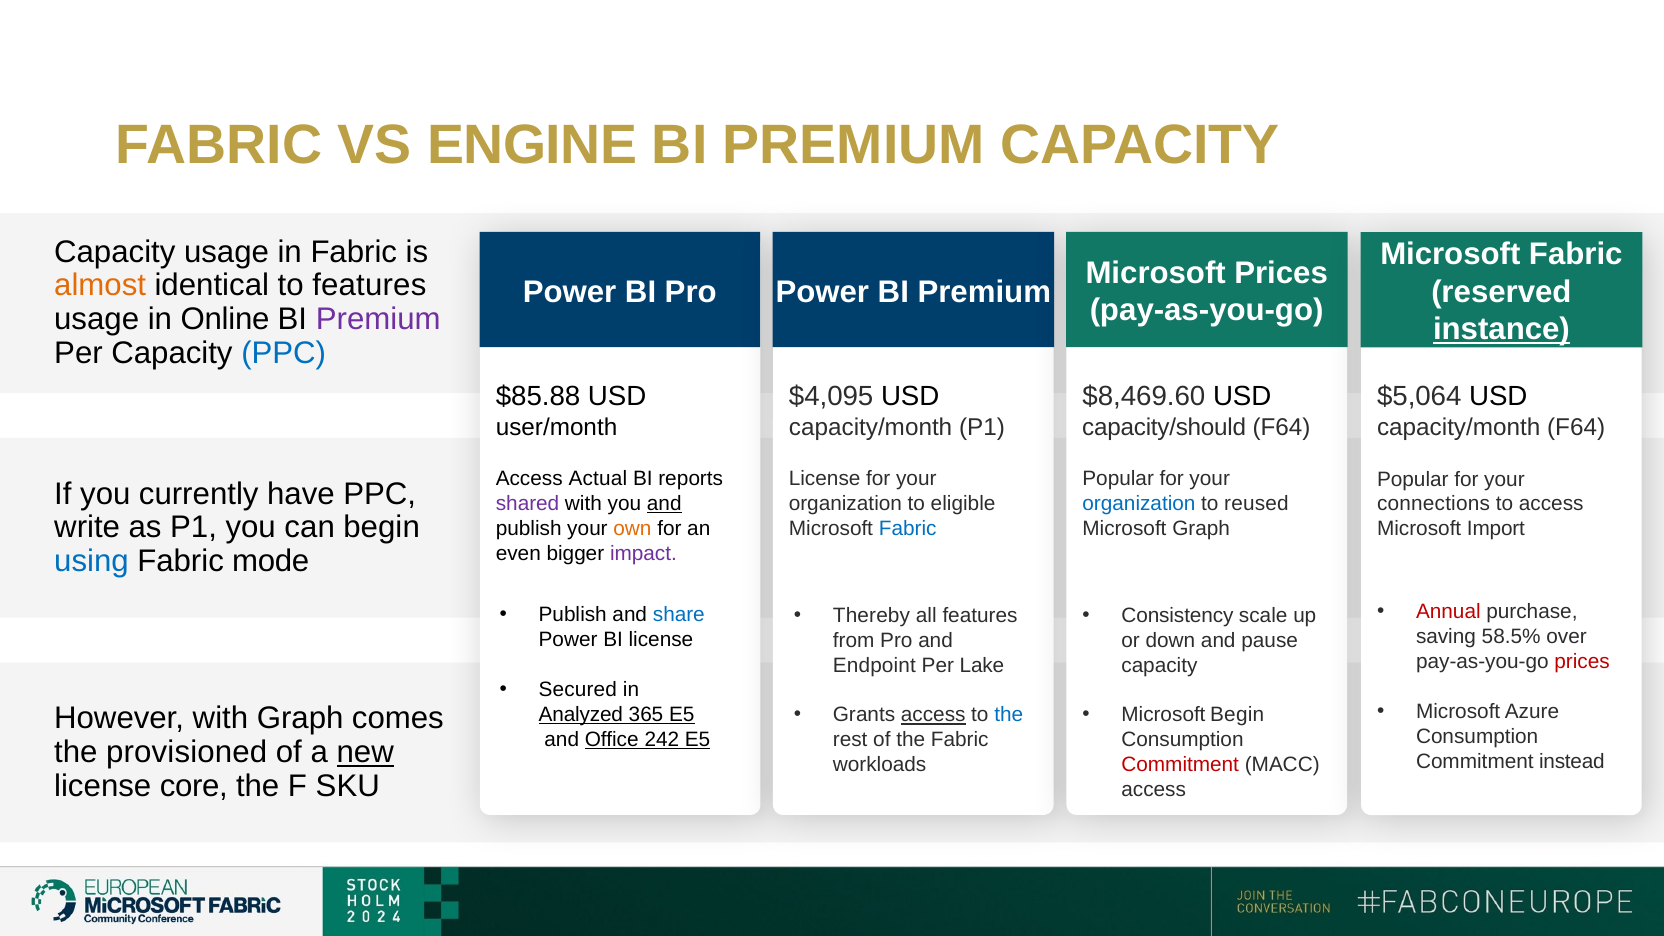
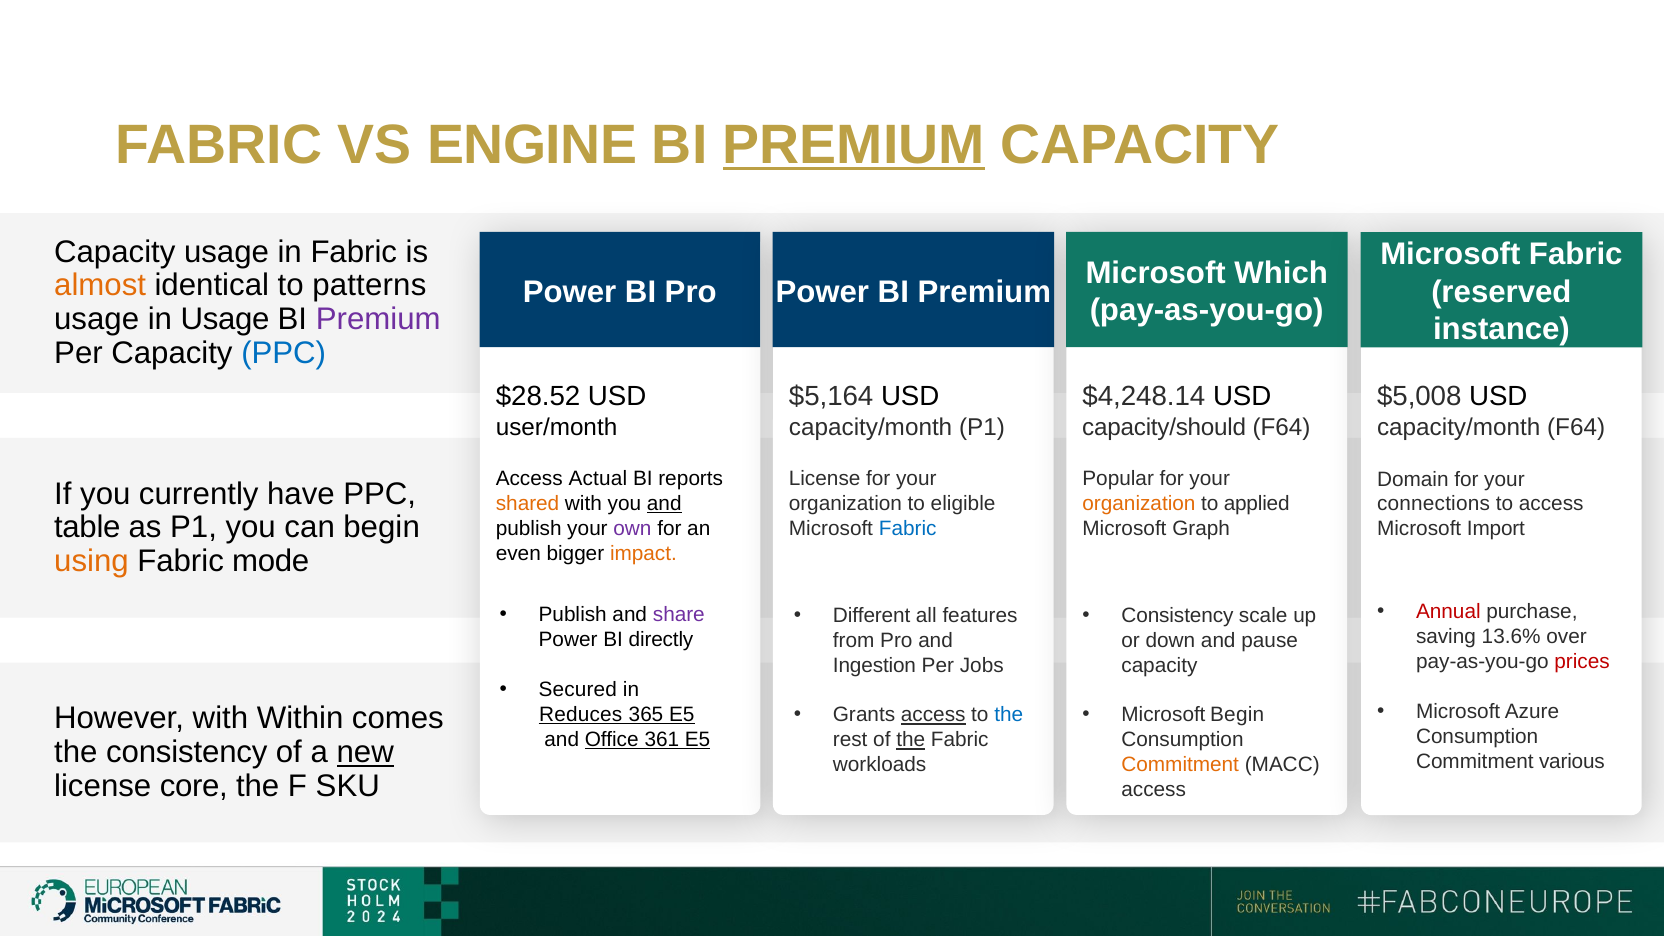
PREMIUM at (854, 145) underline: none -> present
Microsoft Prices: Prices -> Which
to features: features -> patterns
in Online: Online -> Usage
instance underline: present -> none
$85.88: $85.88 -> $28.52
$4,095: $4,095 -> $5,164
$8,469.60: $8,469.60 -> $4,248.14
$5,064: $5,064 -> $5,008
Popular at (1413, 479): Popular -> Domain
shared colour: purple -> orange
organization at (1139, 504) colour: blue -> orange
reused: reused -> applied
write: write -> table
own colour: orange -> purple
impact colour: purple -> orange
using colour: blue -> orange
share colour: blue -> purple
Thereby: Thereby -> Different
58.5%: 58.5% -> 13.6%
BI license: license -> directly
Endpoint: Endpoint -> Ingestion
Lake: Lake -> Jobs
with Graph: Graph -> Within
Analyzed: Analyzed -> Reduces
242: 242 -> 361
the at (911, 740) underline: none -> present
the provisioned: provisioned -> consistency
instead: instead -> various
Commitment at (1180, 765) colour: red -> orange
